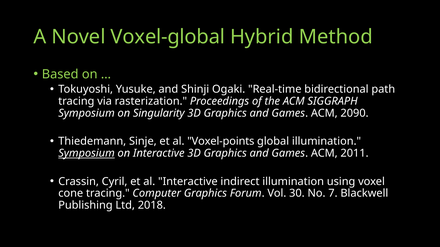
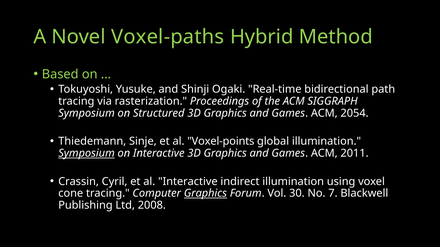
Voxel-global: Voxel-global -> Voxel-paths
Singularity: Singularity -> Structured
2090: 2090 -> 2054
Graphics at (205, 194) underline: none -> present
2018: 2018 -> 2008
